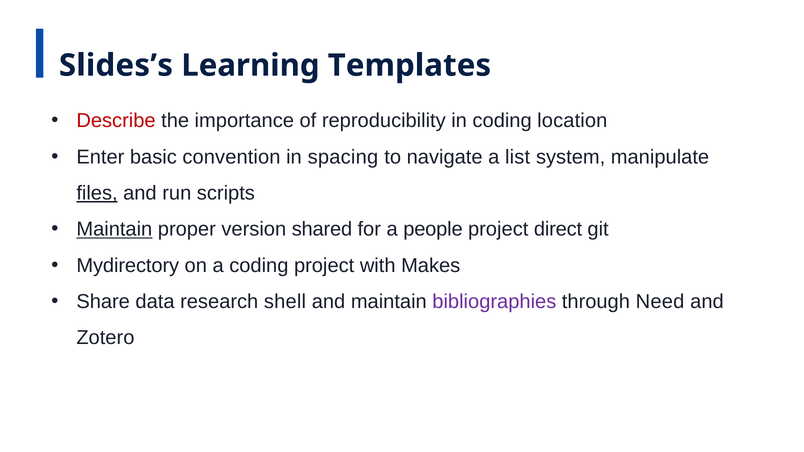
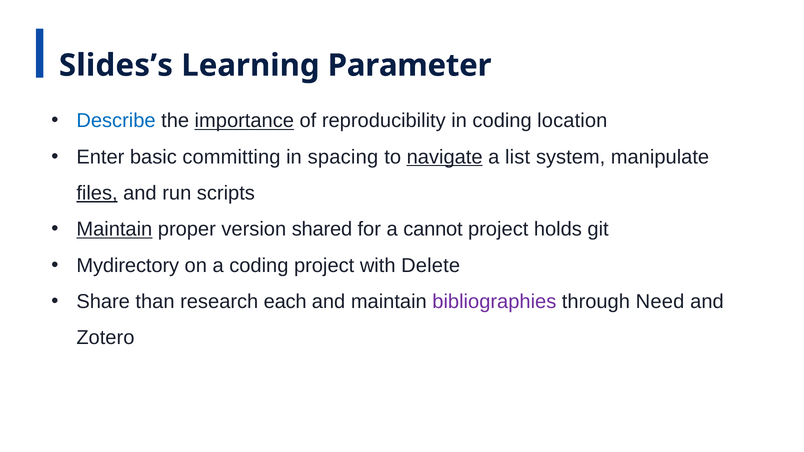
Templates: Templates -> Parameter
Describe colour: red -> blue
importance underline: none -> present
convention: convention -> committing
navigate underline: none -> present
people: people -> cannot
direct: direct -> holds
Makes: Makes -> Delete
data: data -> than
shell: shell -> each
